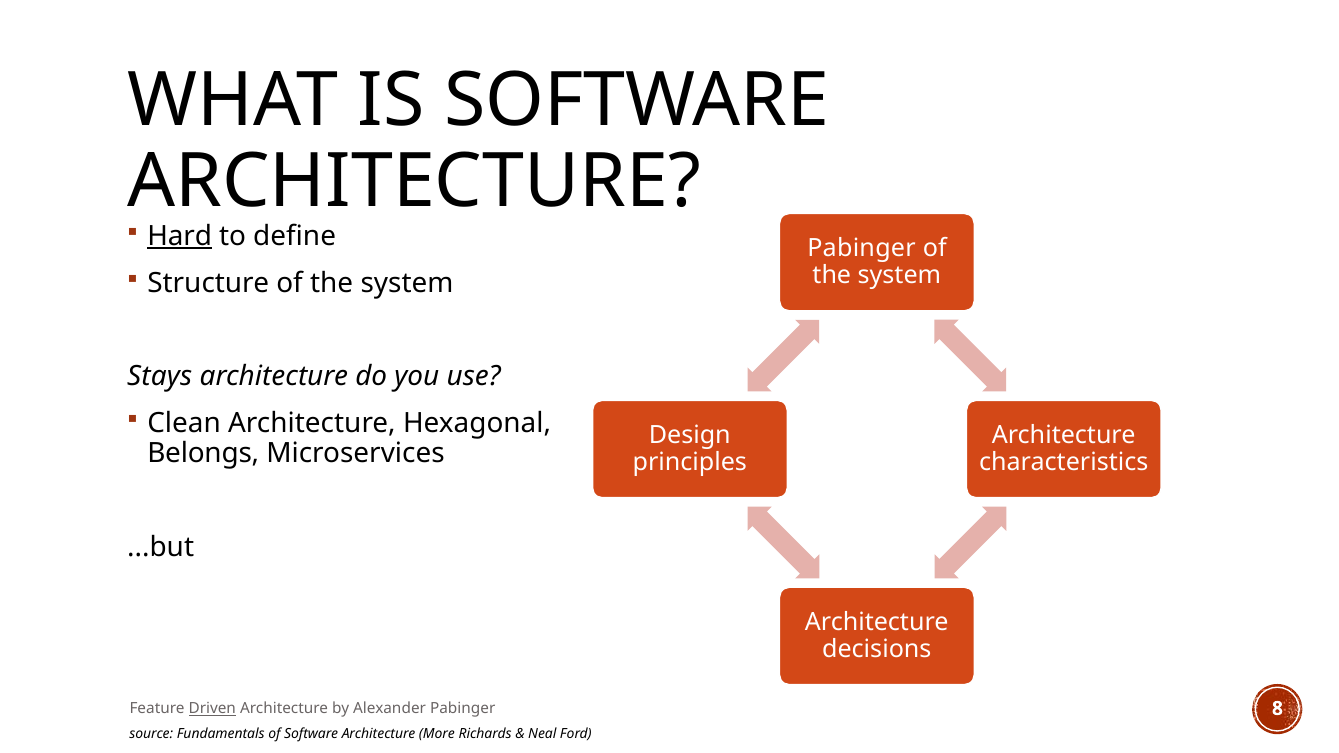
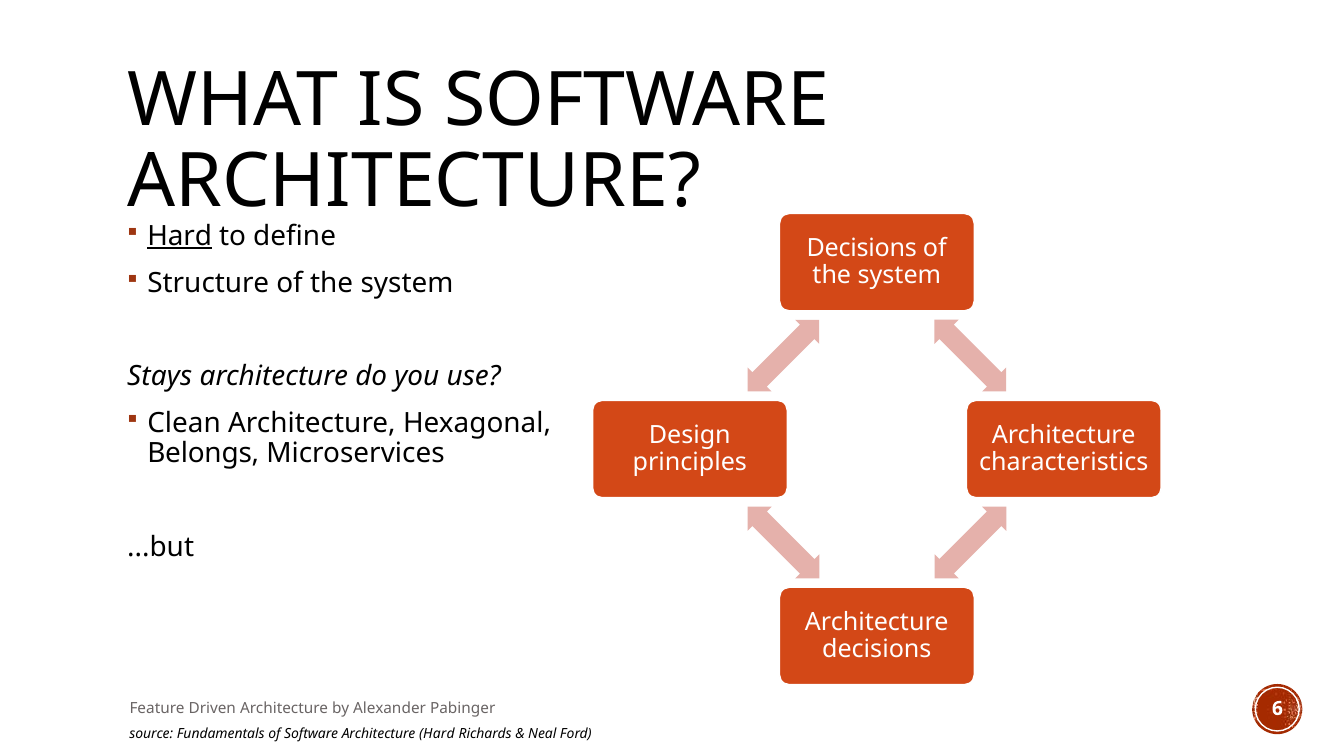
Pabinger at (862, 248): Pabinger -> Decisions
Driven underline: present -> none
8: 8 -> 6
Architecture More: More -> Hard
